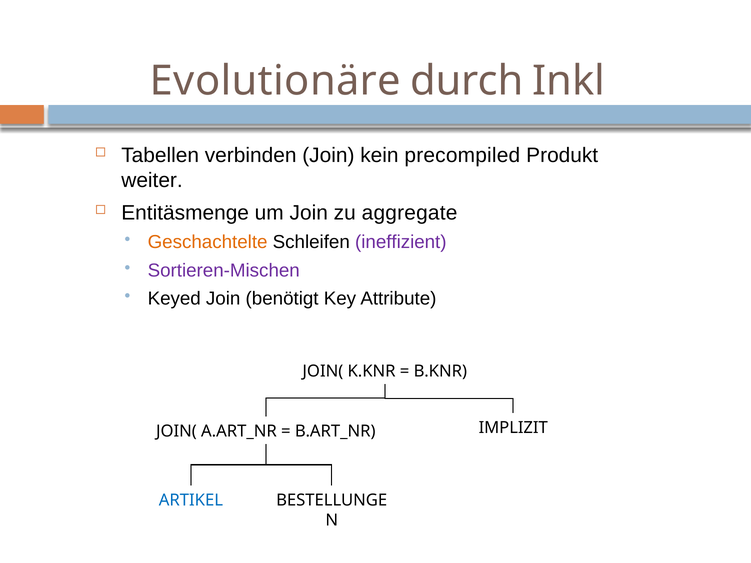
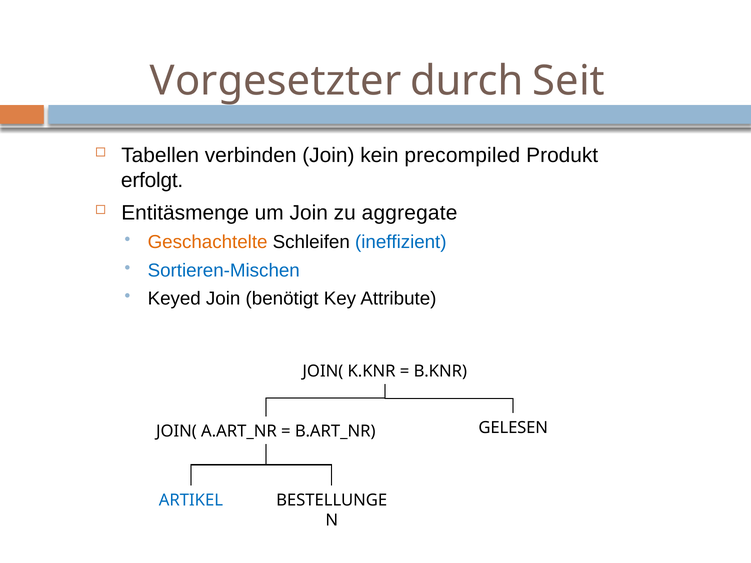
Evolutionäre: Evolutionäre -> Vorgesetzter
Inkl: Inkl -> Seit
weiter: weiter -> erfolgt
ineffizient colour: purple -> blue
Sortieren-Mischen colour: purple -> blue
IMPLIZIT: IMPLIZIT -> GELESEN
